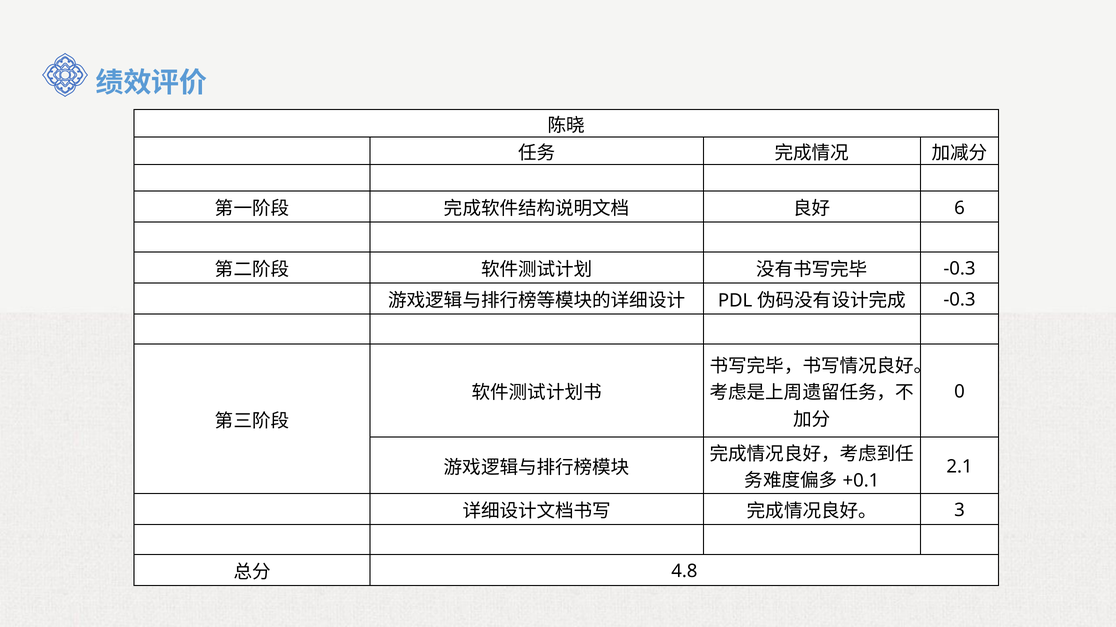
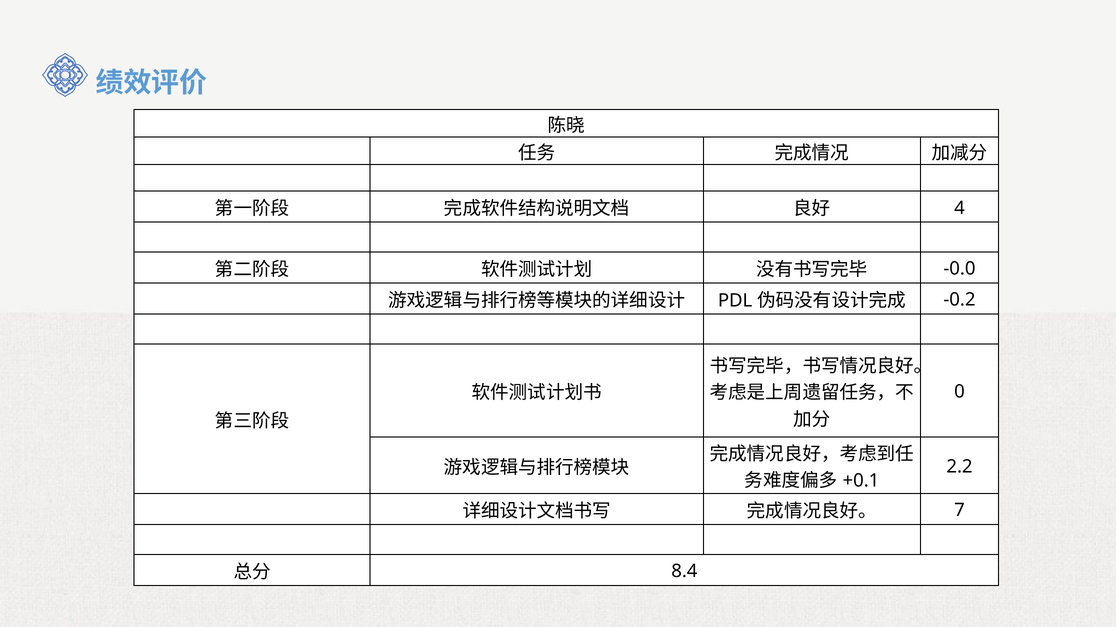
6: 6 -> 4
-0.3 at (959, 269): -0.3 -> -0.0
-0.3 at (959, 300): -0.3 -> -0.2
2.1: 2.1 -> 2.2
3: 3 -> 7
4.8: 4.8 -> 8.4
